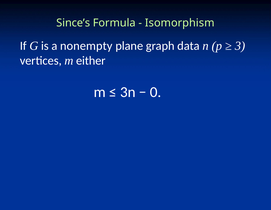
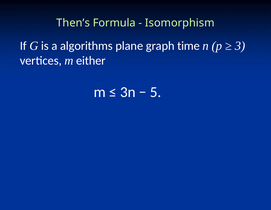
Since’s: Since’s -> Then’s
nonempty: nonempty -> algorithms
data: data -> time
0: 0 -> 5
